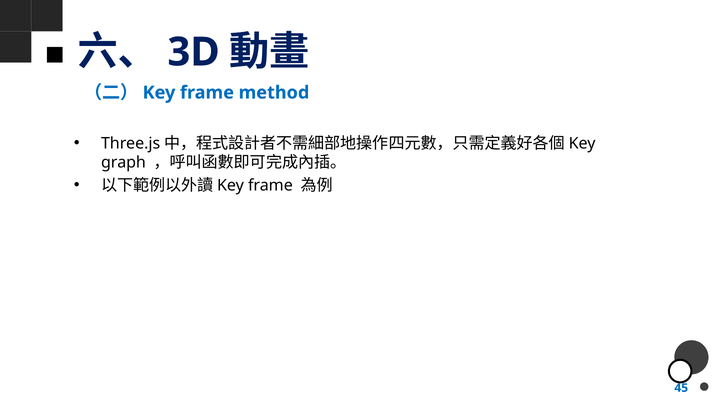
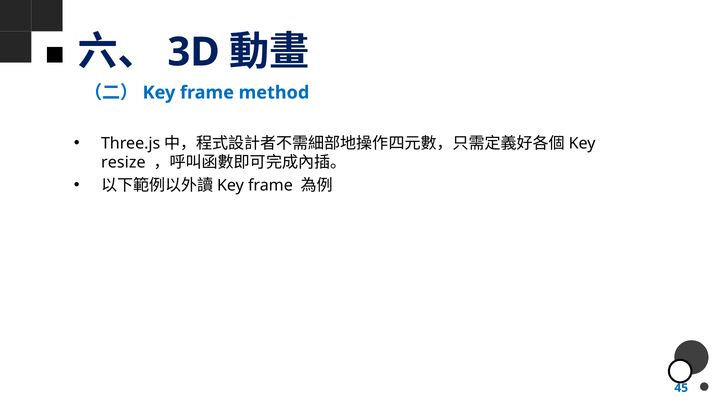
graph: graph -> resize
